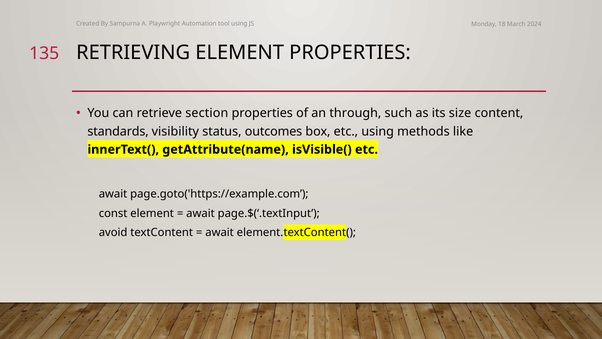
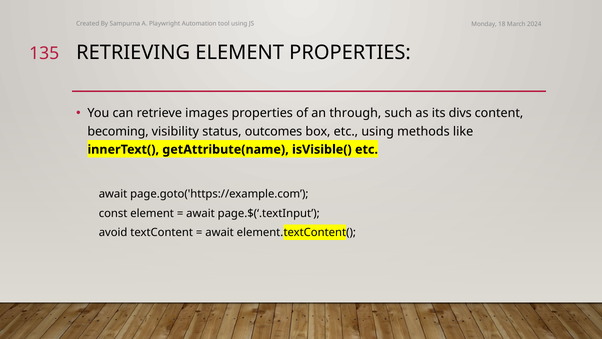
section: section -> images
size: size -> divs
standards: standards -> becoming
